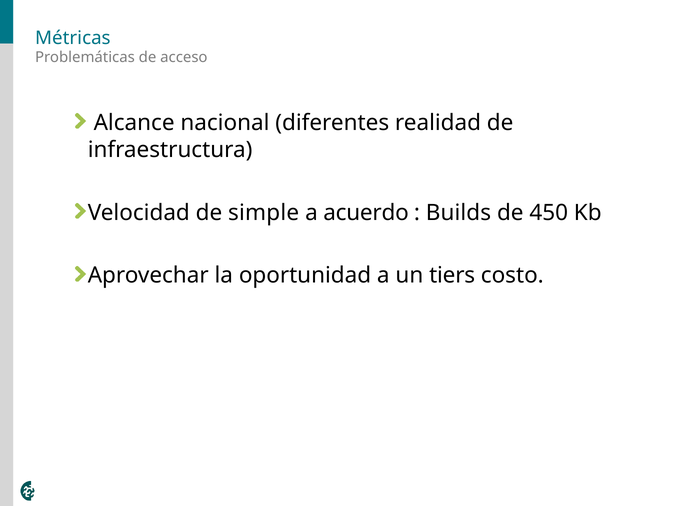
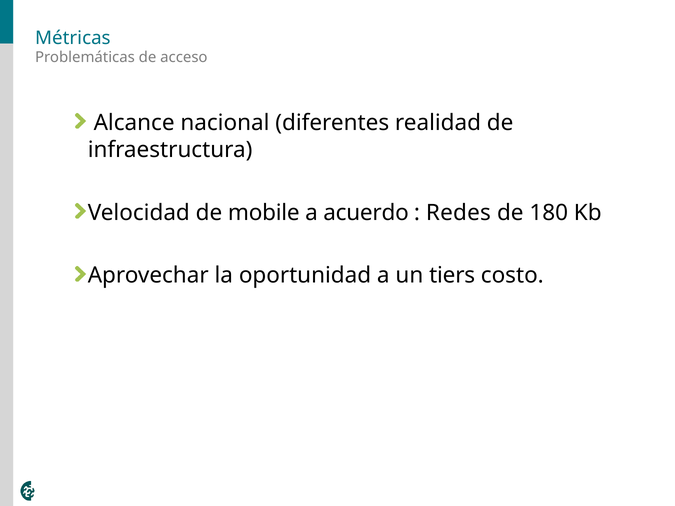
simple: simple -> mobile
Builds: Builds -> Redes
450: 450 -> 180
